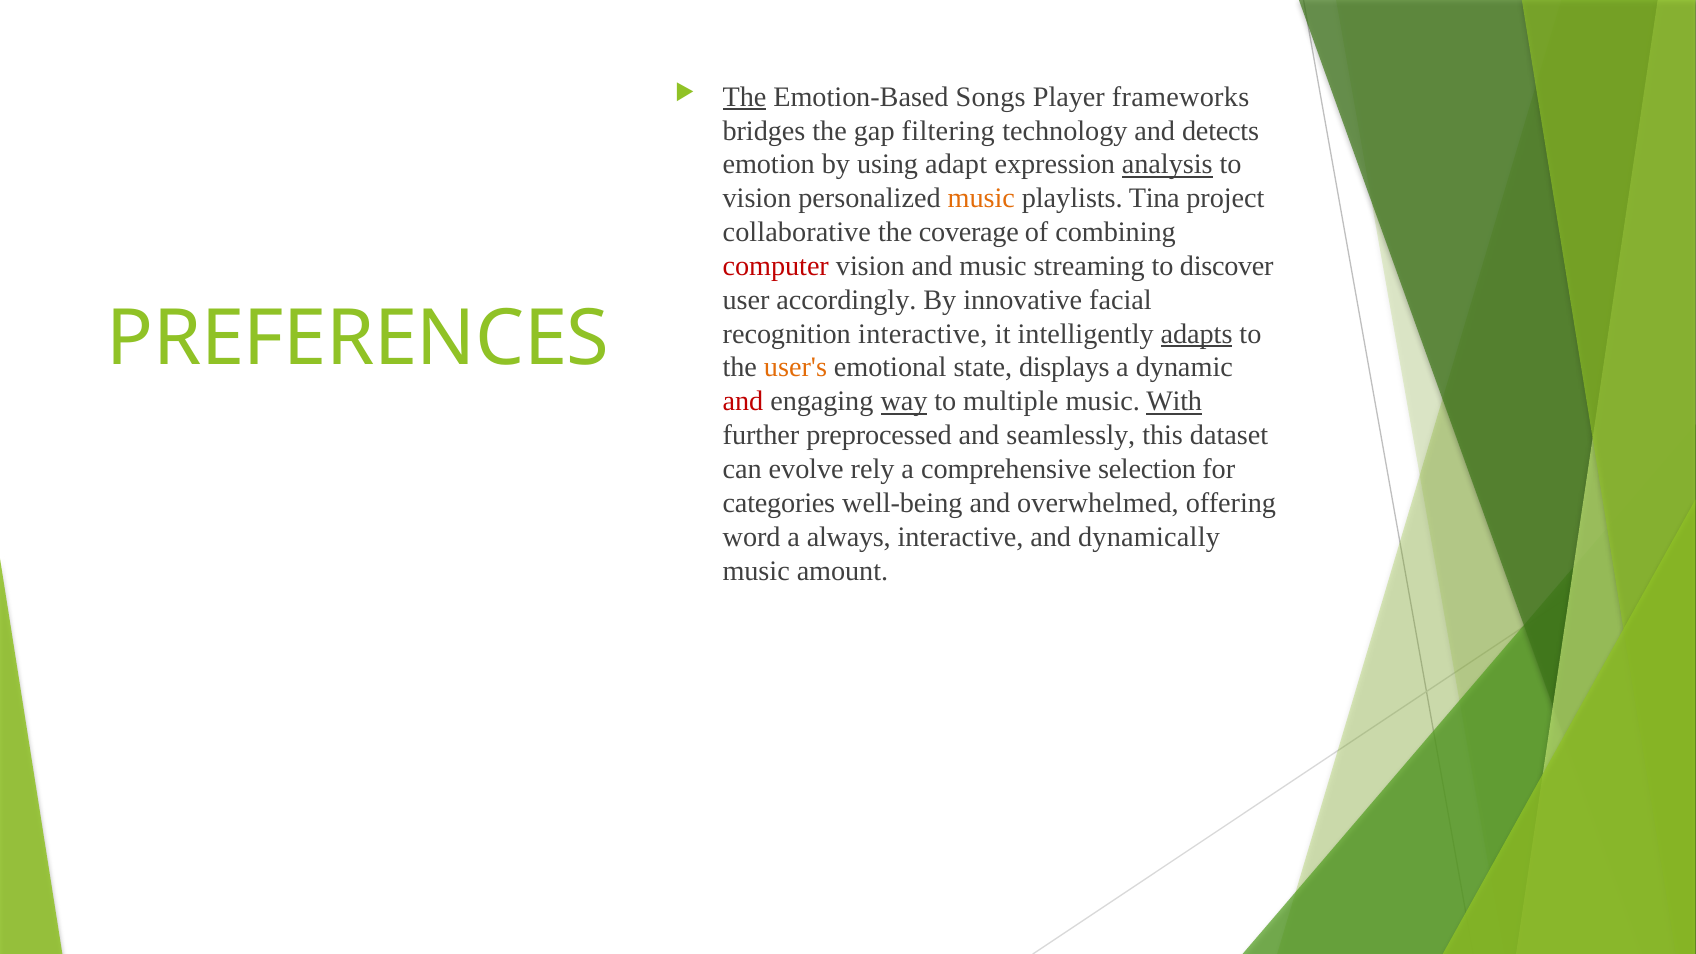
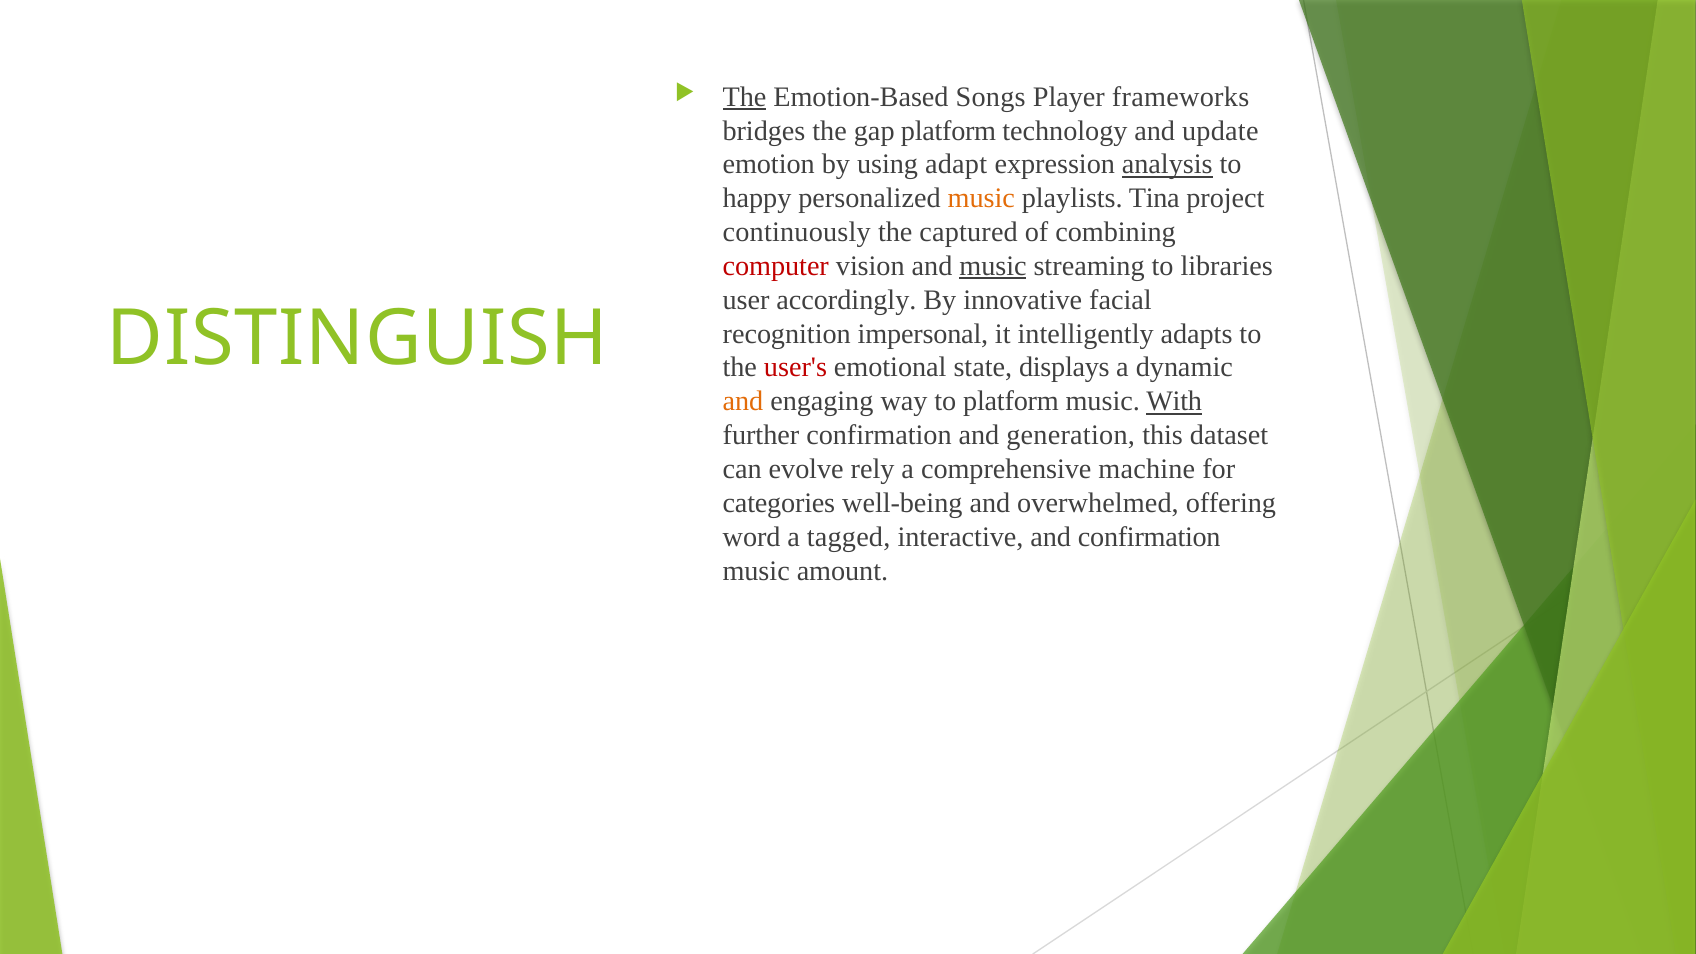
gap filtering: filtering -> platform
detects: detects -> update
vision at (757, 198): vision -> happy
collaborative: collaborative -> continuously
coverage: coverage -> captured
music at (993, 266) underline: none -> present
discover: discover -> libraries
PREFERENCES: PREFERENCES -> DISTINGUISH
recognition interactive: interactive -> impersonal
adapts underline: present -> none
user's colour: orange -> red
and at (743, 402) colour: red -> orange
way underline: present -> none
to multiple: multiple -> platform
further preprocessed: preprocessed -> confirmation
seamlessly: seamlessly -> generation
selection: selection -> machine
always: always -> tagged
and dynamically: dynamically -> confirmation
